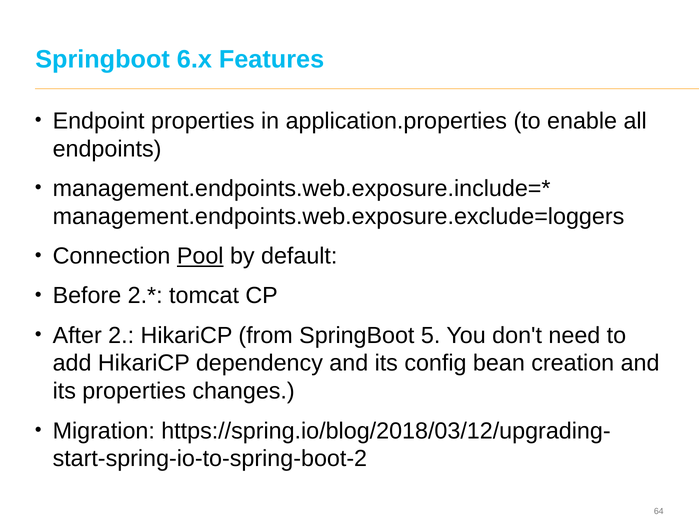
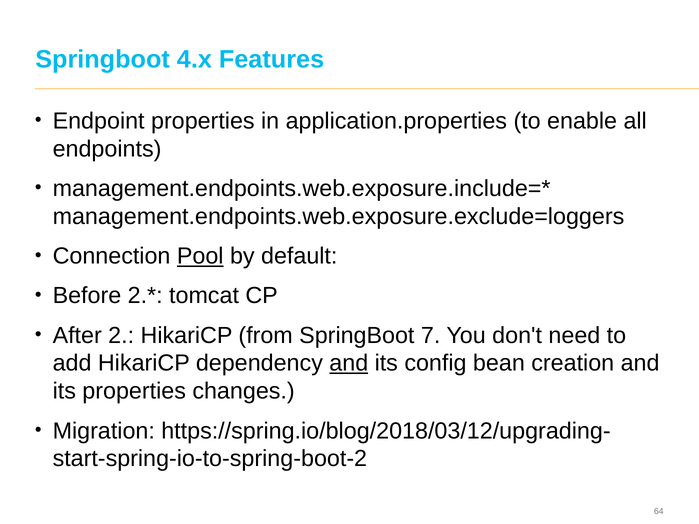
6.x: 6.x -> 4.x
5: 5 -> 7
and at (349, 363) underline: none -> present
